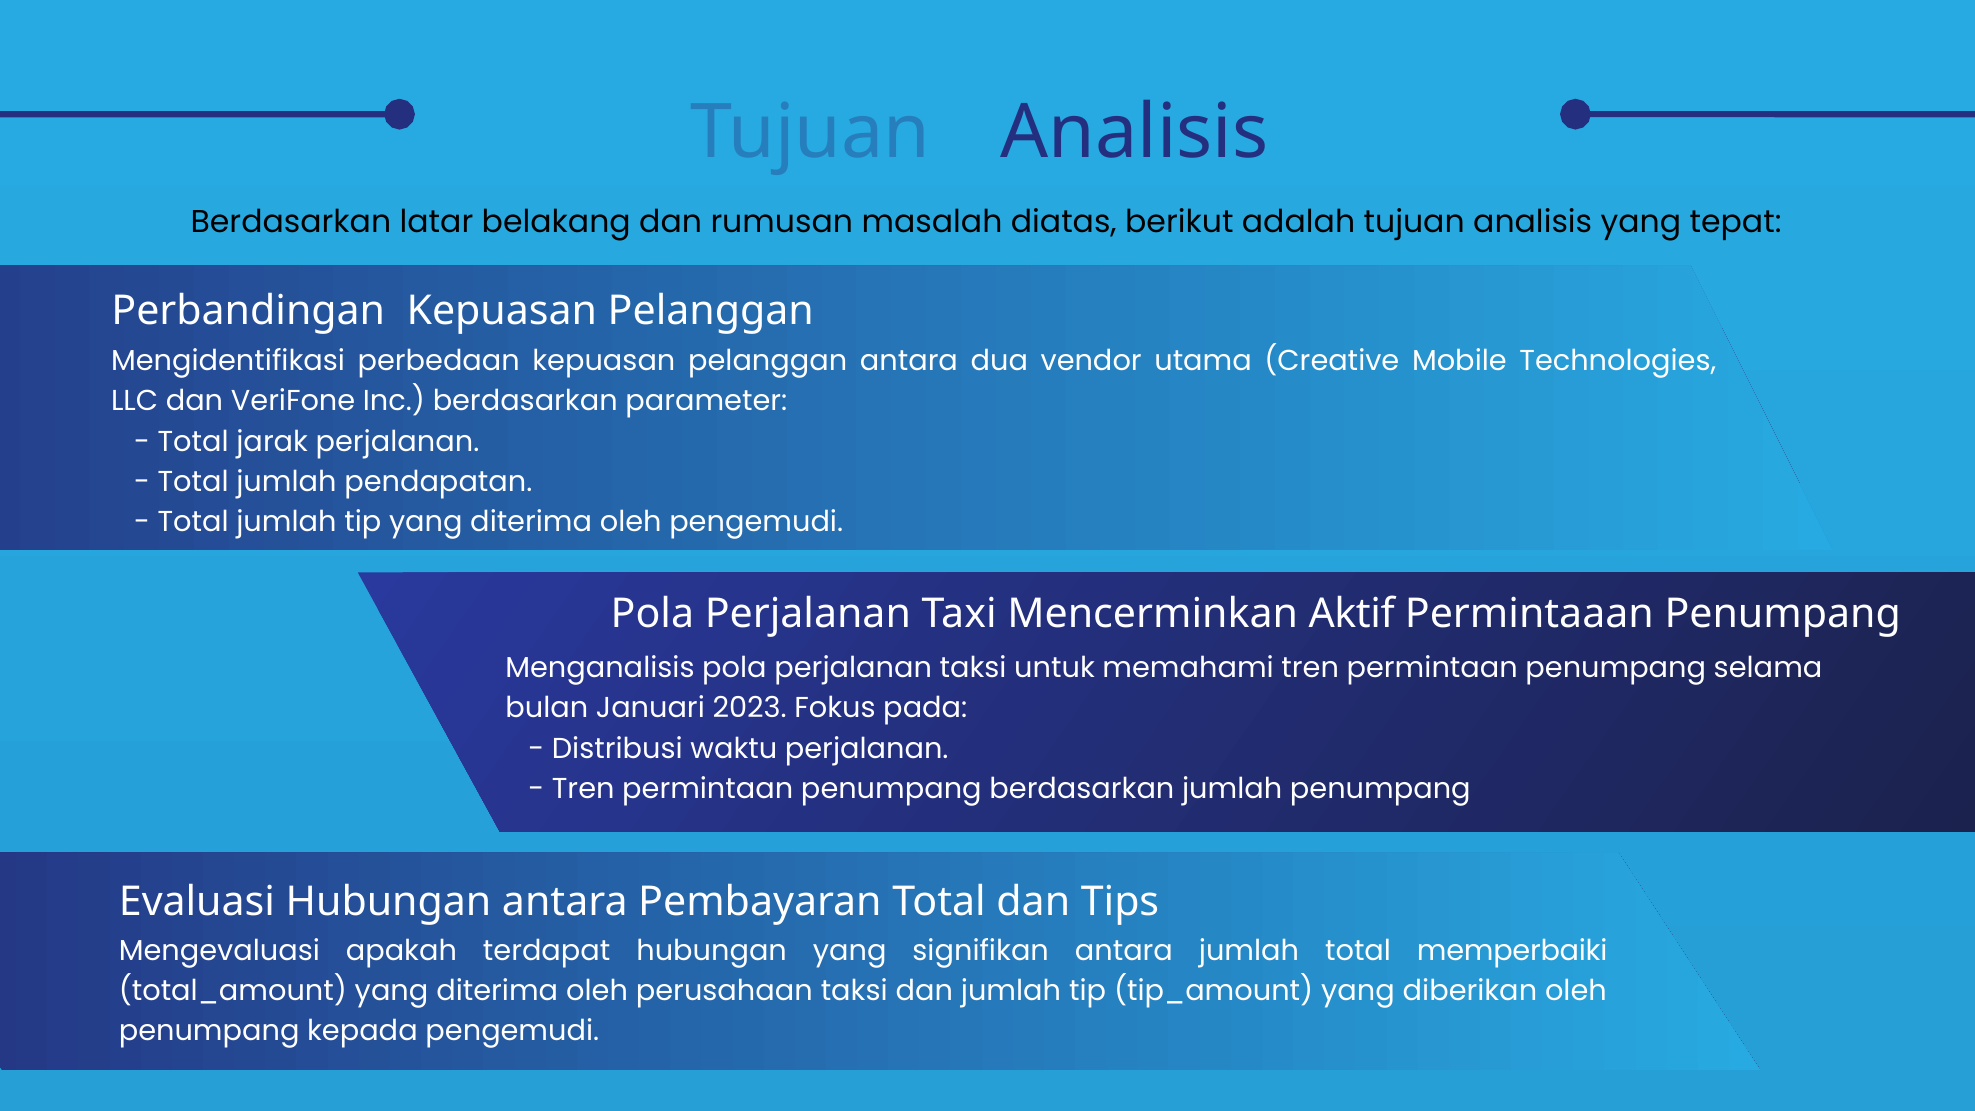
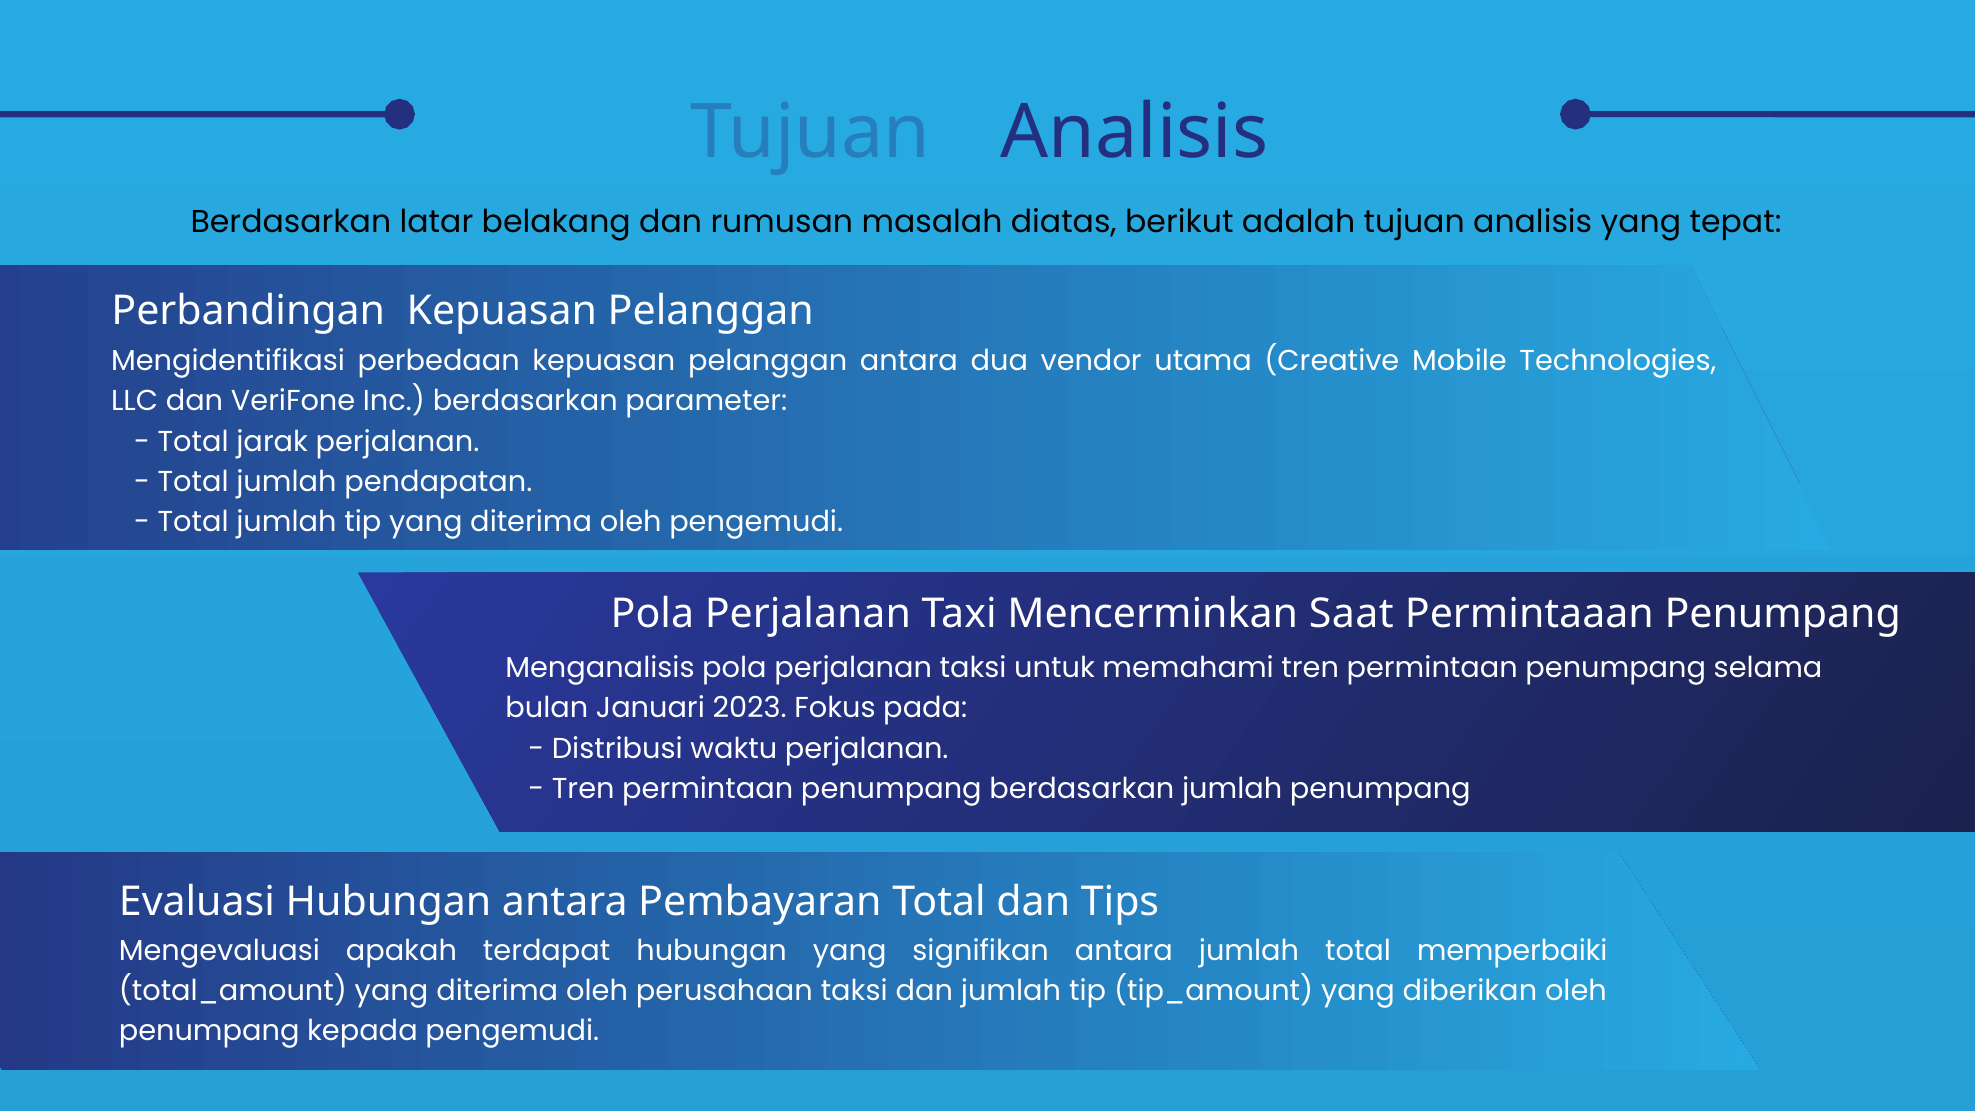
Aktif: Aktif -> Saat
